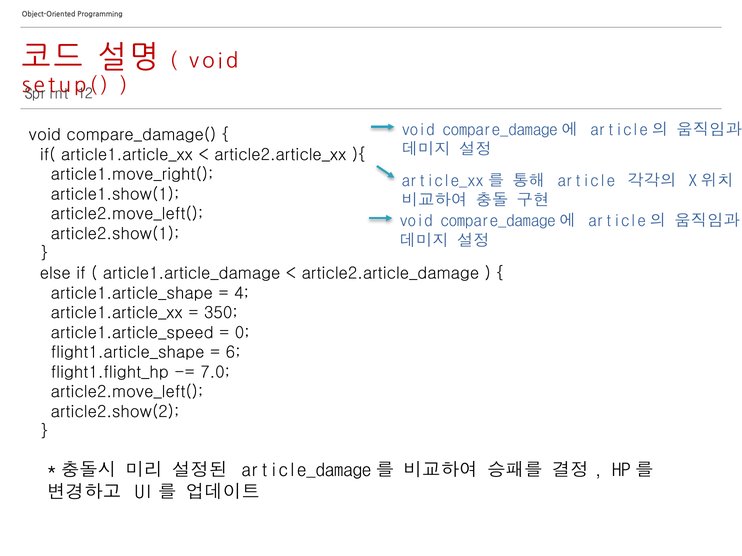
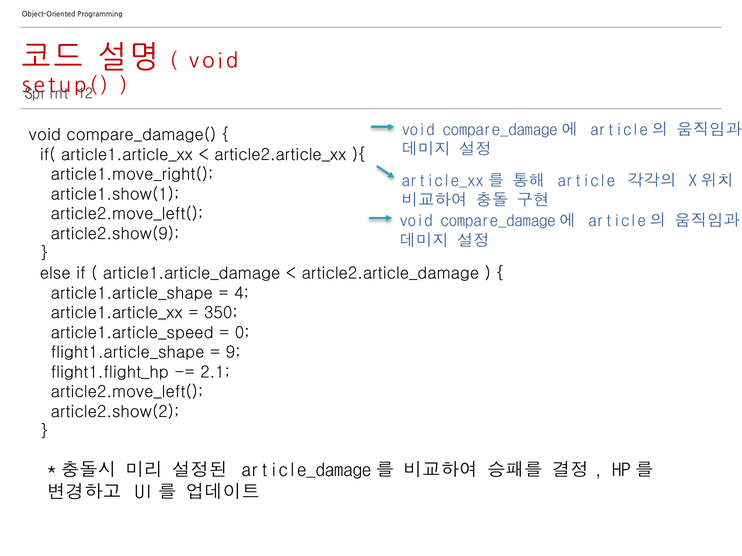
article2.show(1: article2.show(1 -> article2.show(9
6: 6 -> 9
7.0: 7.0 -> 2.1
